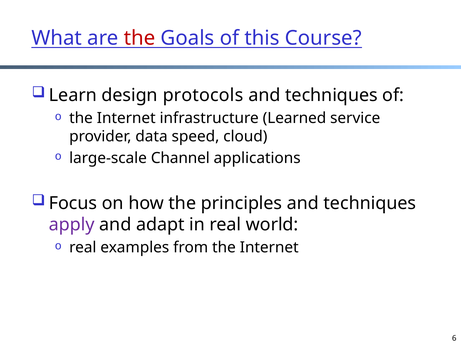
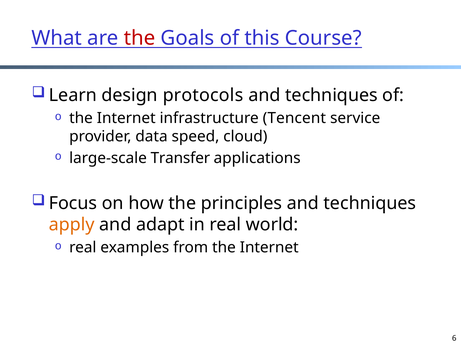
Learned: Learned -> Tencent
Channel: Channel -> Transfer
apply colour: purple -> orange
